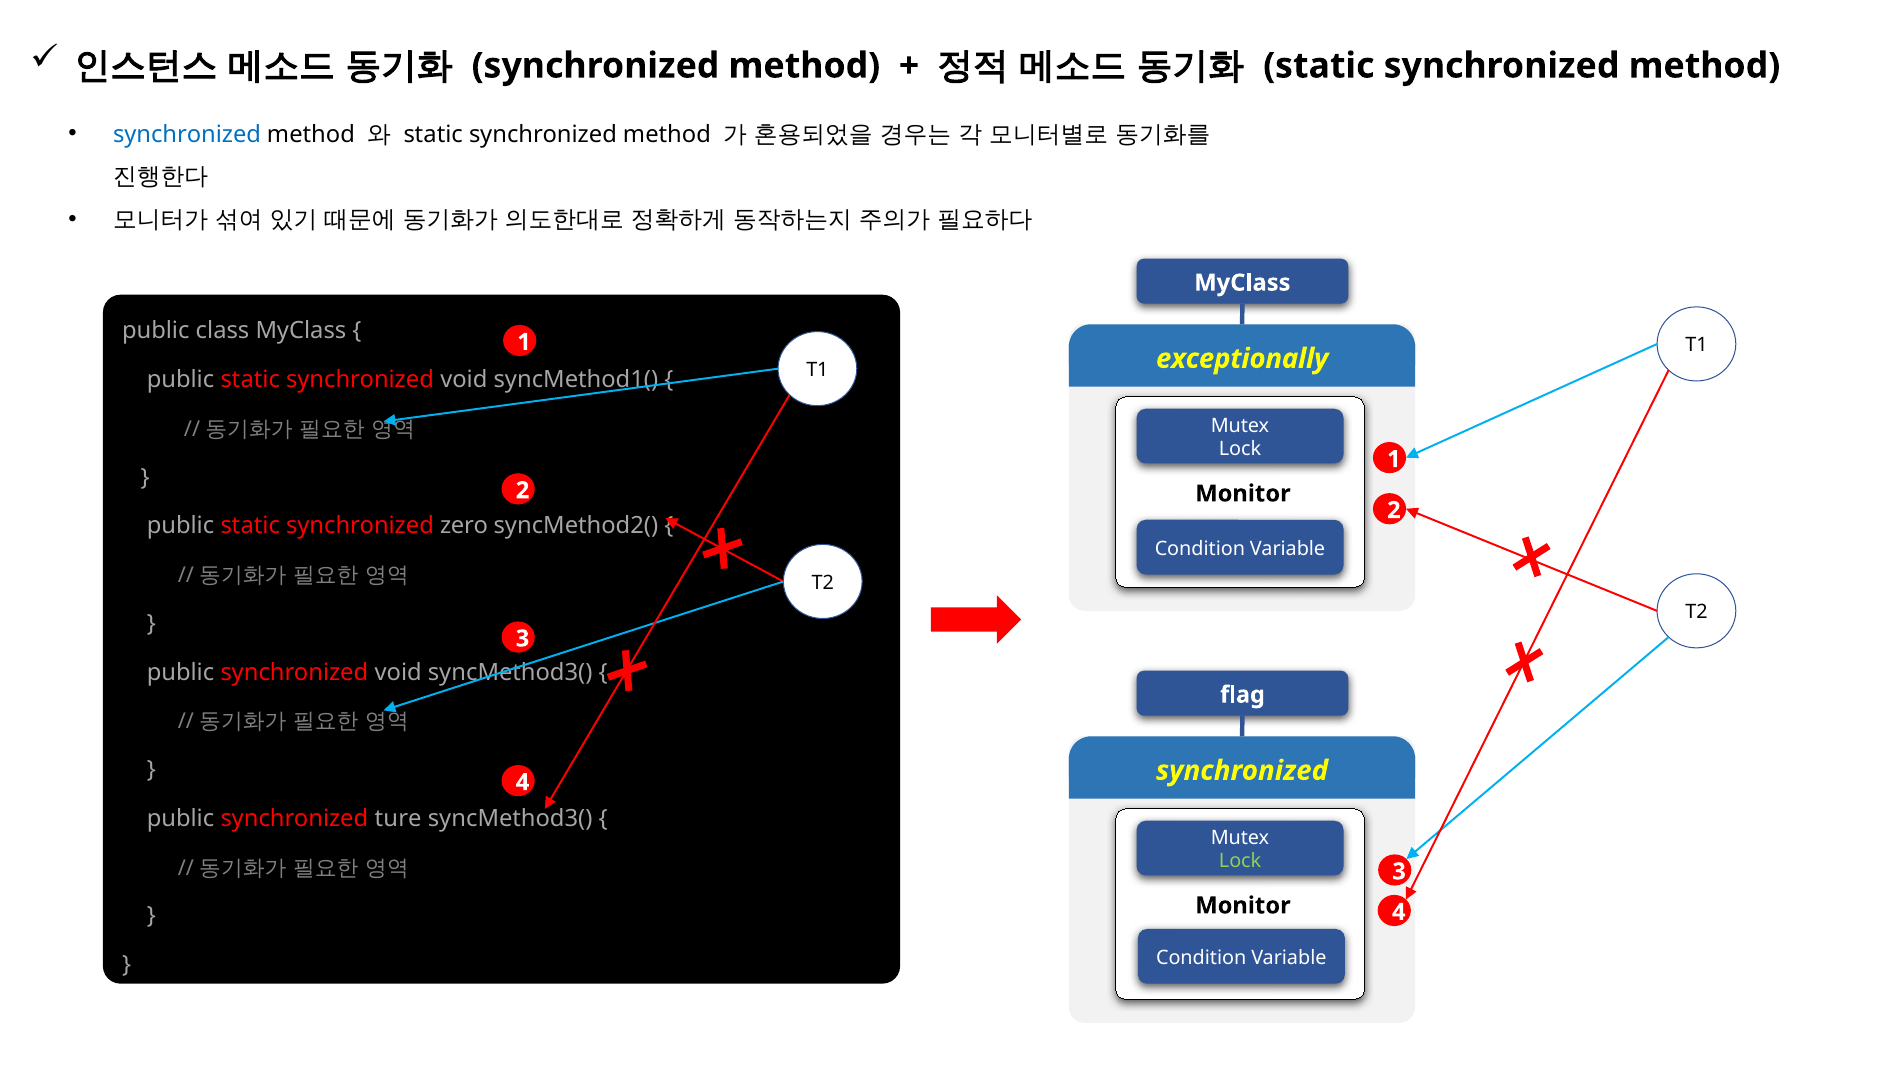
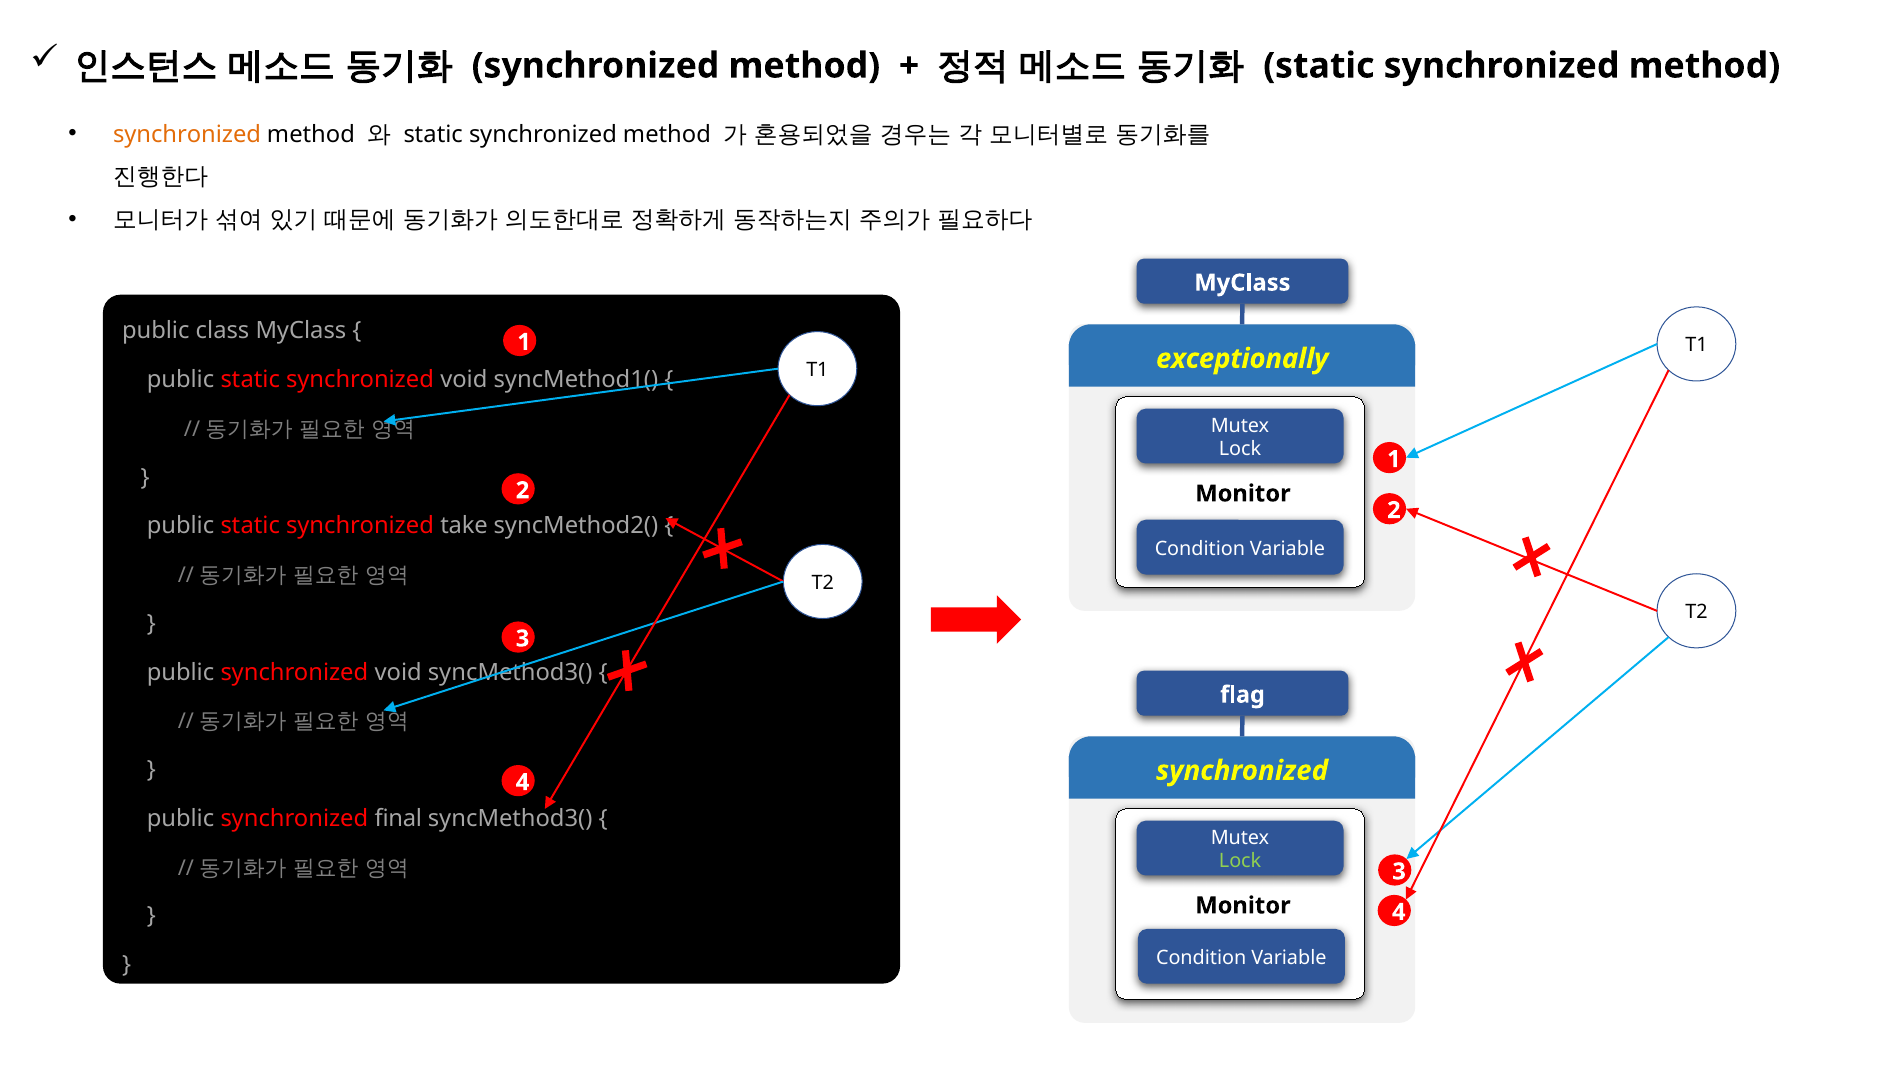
synchronized at (187, 134) colour: blue -> orange
zero: zero -> take
ture: ture -> final
